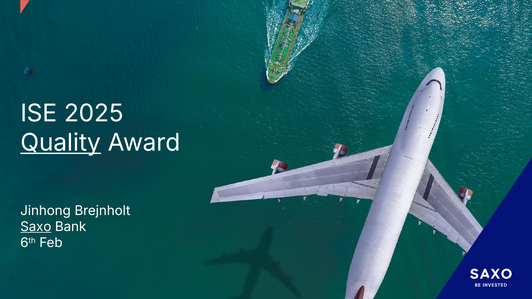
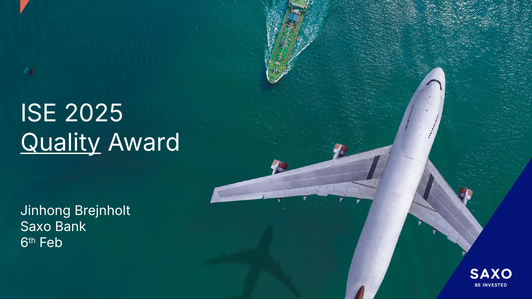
Saxo underline: present -> none
